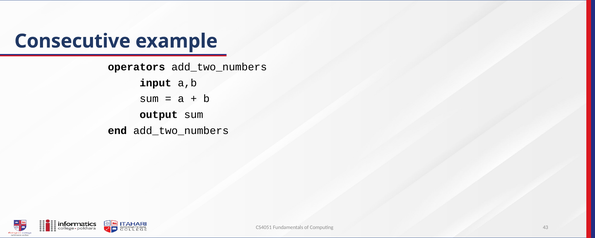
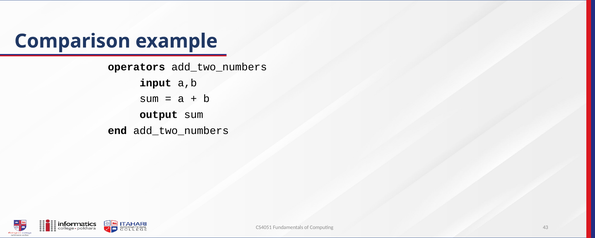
Consecutive: Consecutive -> Comparison
